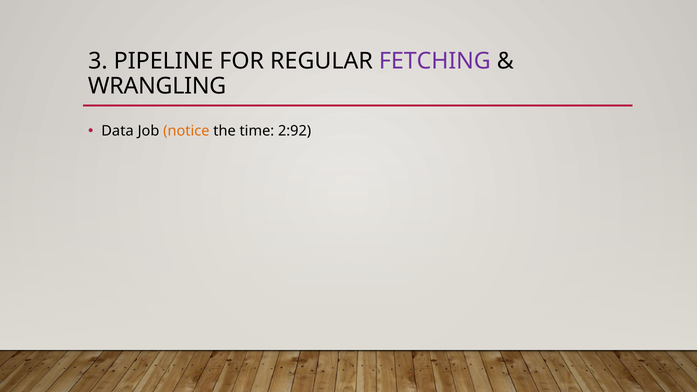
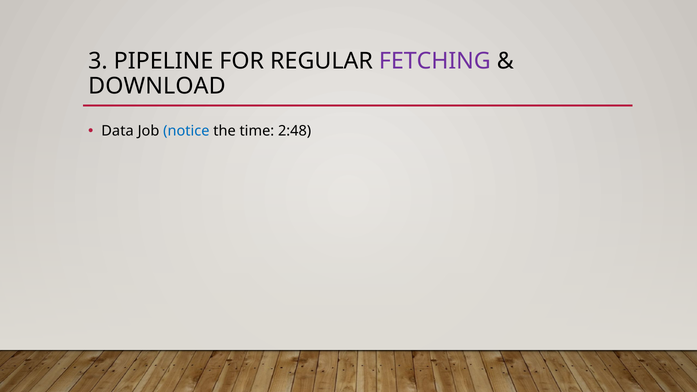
WRANGLING: WRANGLING -> DOWNLOAD
notice colour: orange -> blue
2:92: 2:92 -> 2:48
